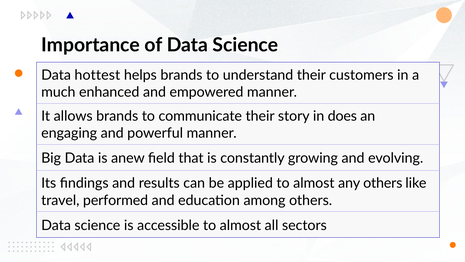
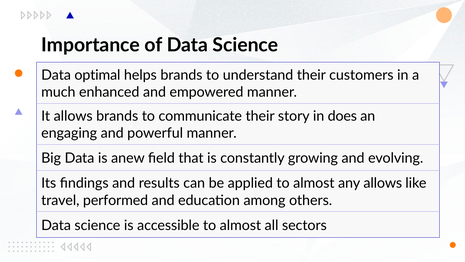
hottest: hottest -> optimal
any others: others -> allows
